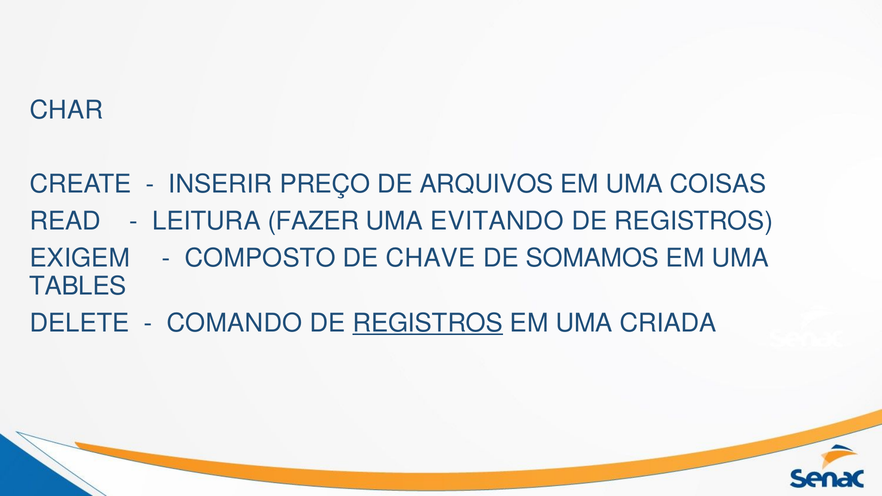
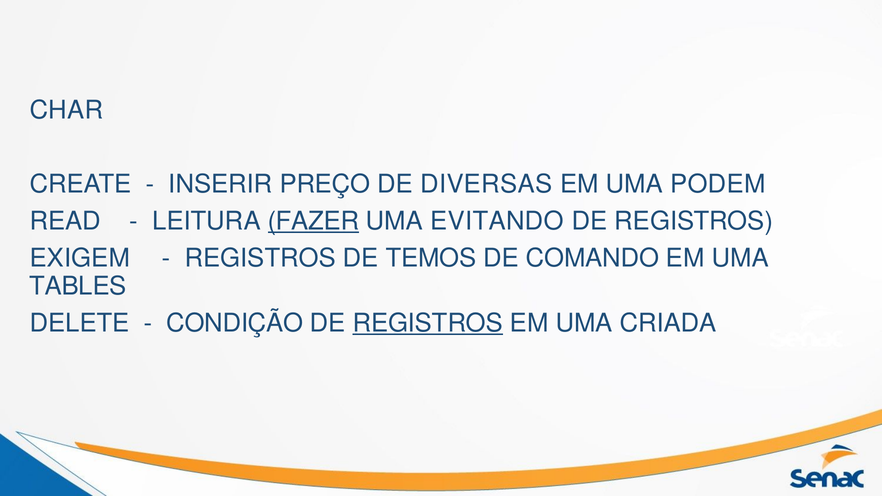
ARQUIVOS: ARQUIVOS -> DIVERSAS
COISAS: COISAS -> PODEM
FAZER underline: none -> present
COMPOSTO at (260, 258): COMPOSTO -> REGISTROS
CHAVE: CHAVE -> TEMOS
SOMAMOS: SOMAMOS -> COMANDO
COMANDO: COMANDO -> CONDIÇÃO
